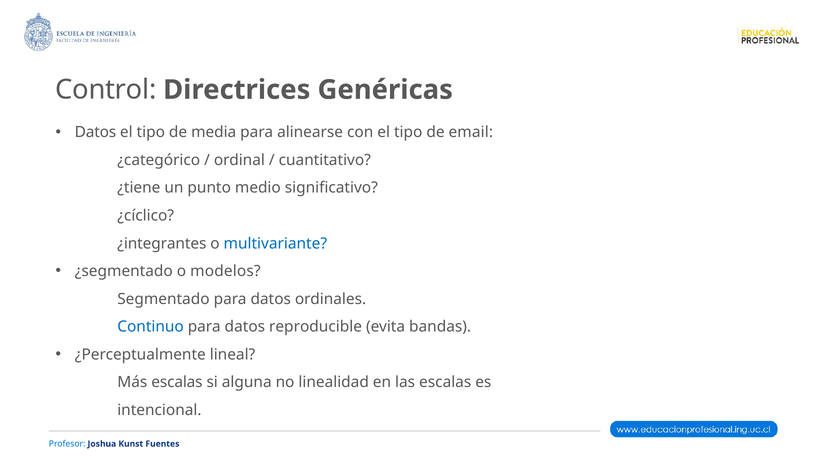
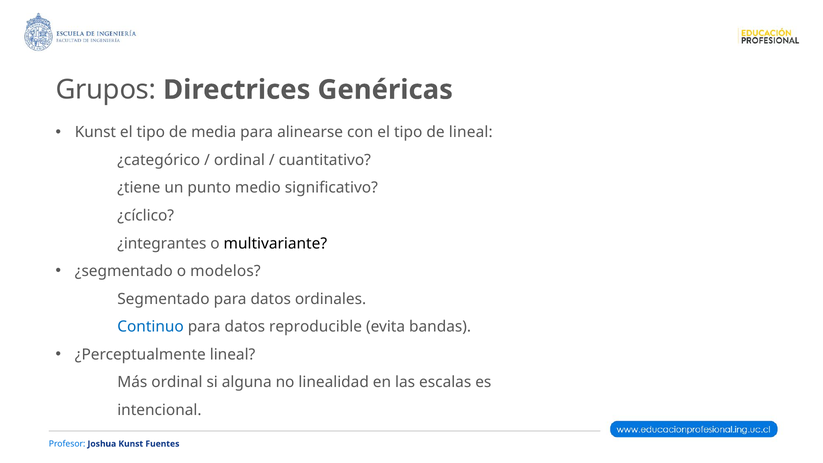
Control: Control -> Grupos
Datos at (95, 132): Datos -> Kunst
de email: email -> lineal
multivariante colour: blue -> black
Más escalas: escalas -> ordinal
